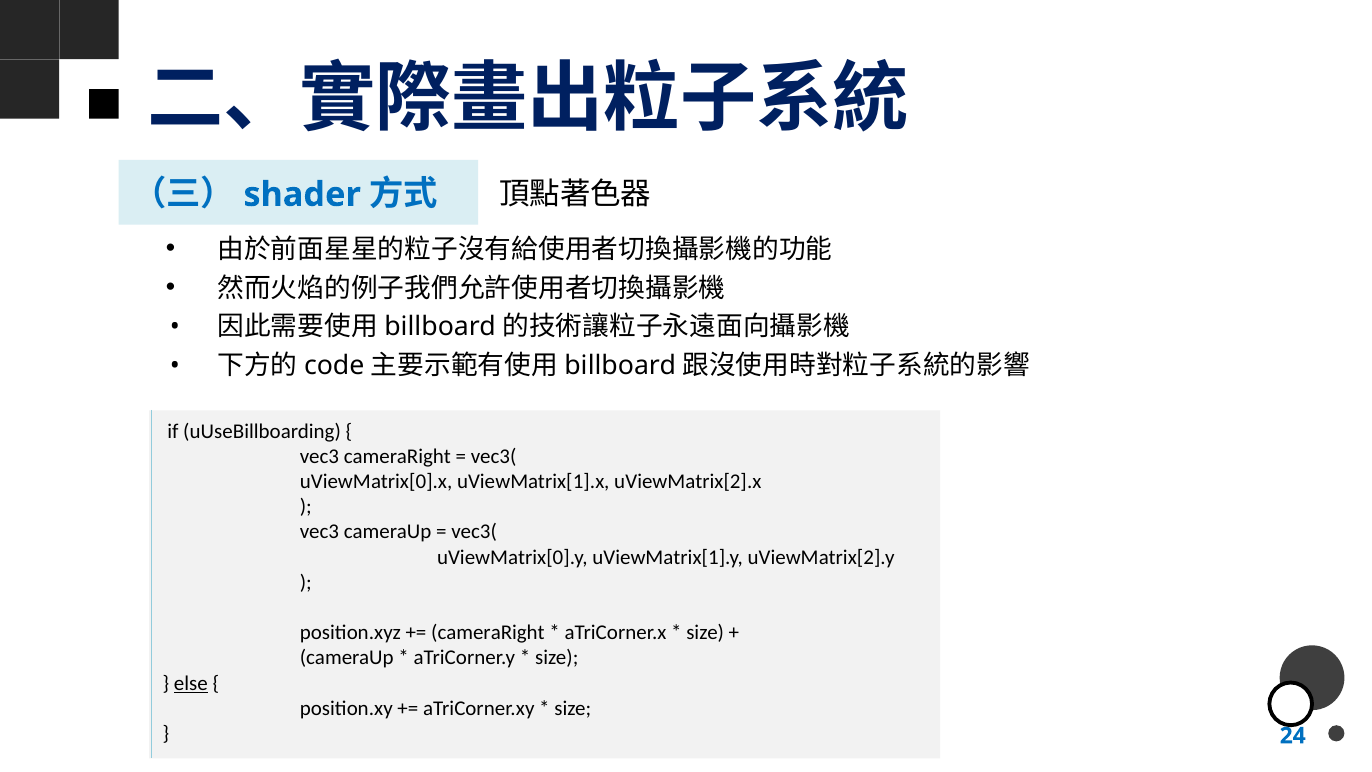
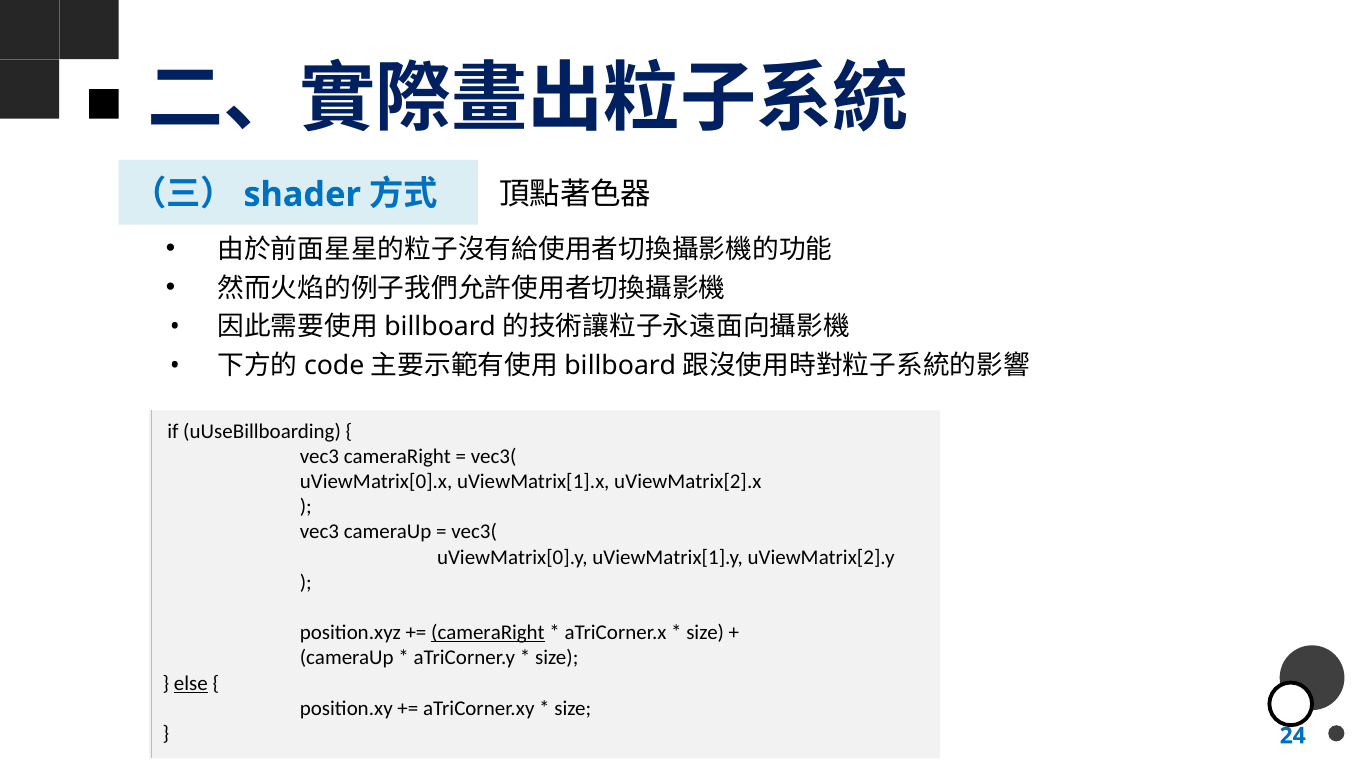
cameraRight at (488, 633) underline: none -> present
